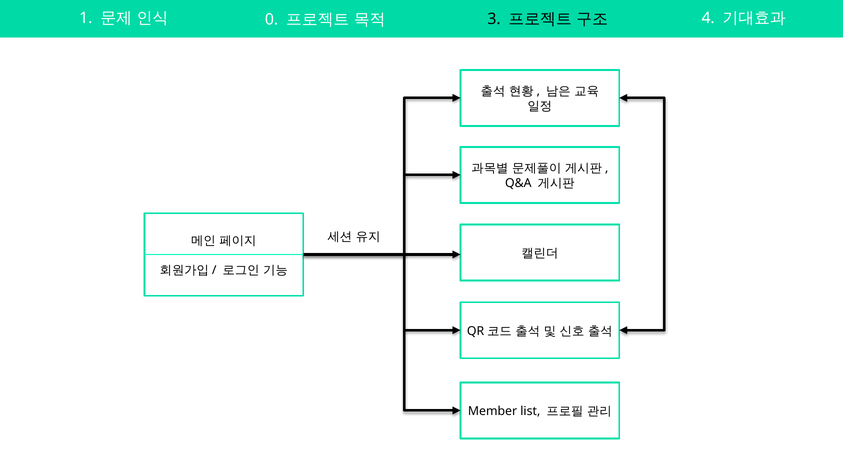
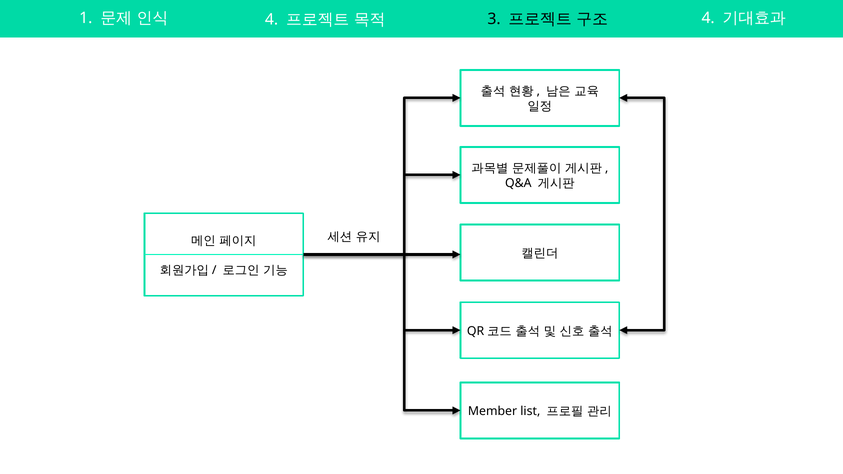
0 at (272, 20): 0 -> 4
